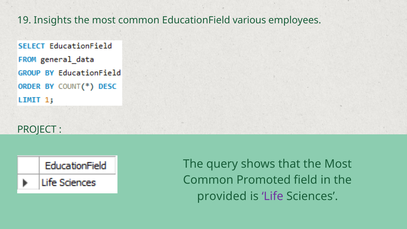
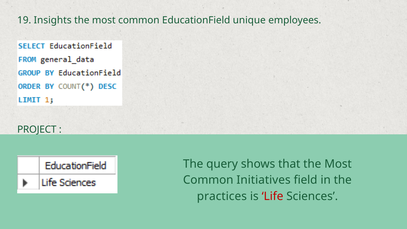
various: various -> unique
Promoted: Promoted -> Initiatives
provided: provided -> practices
Life colour: purple -> red
